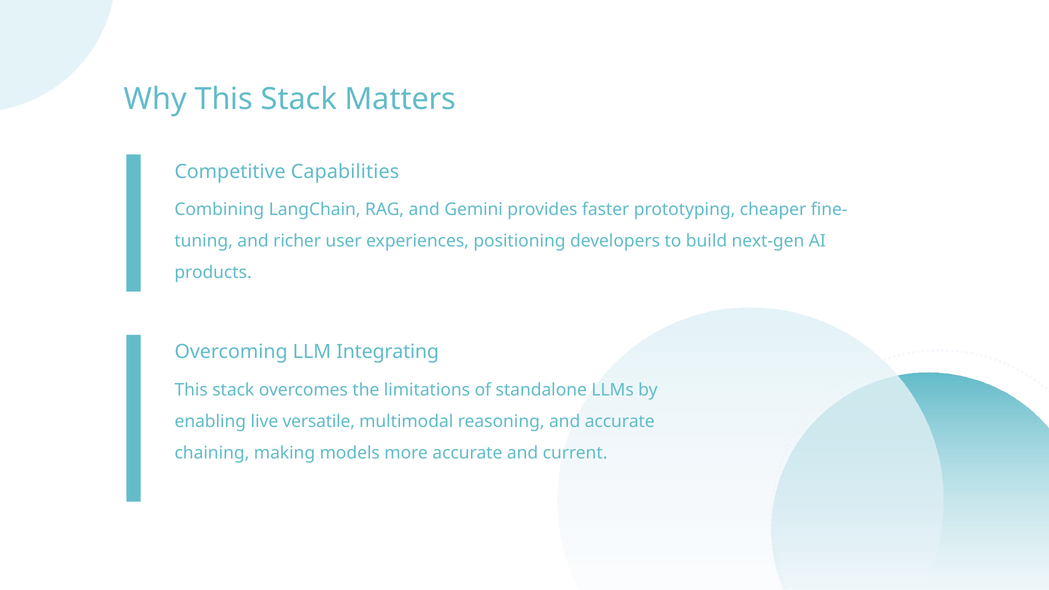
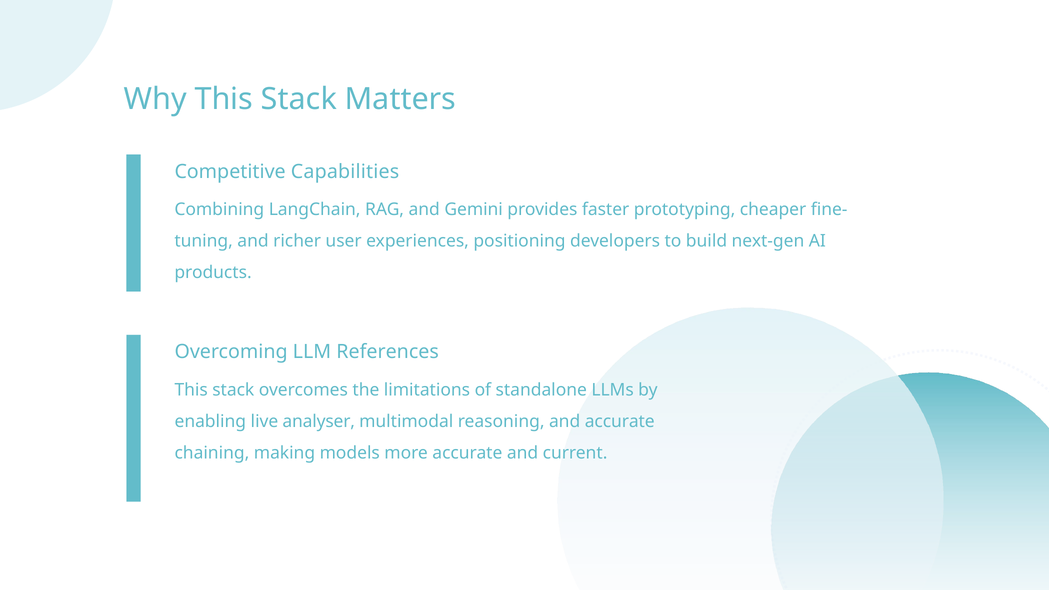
Integrating: Integrating -> References
versatile: versatile -> analyser
